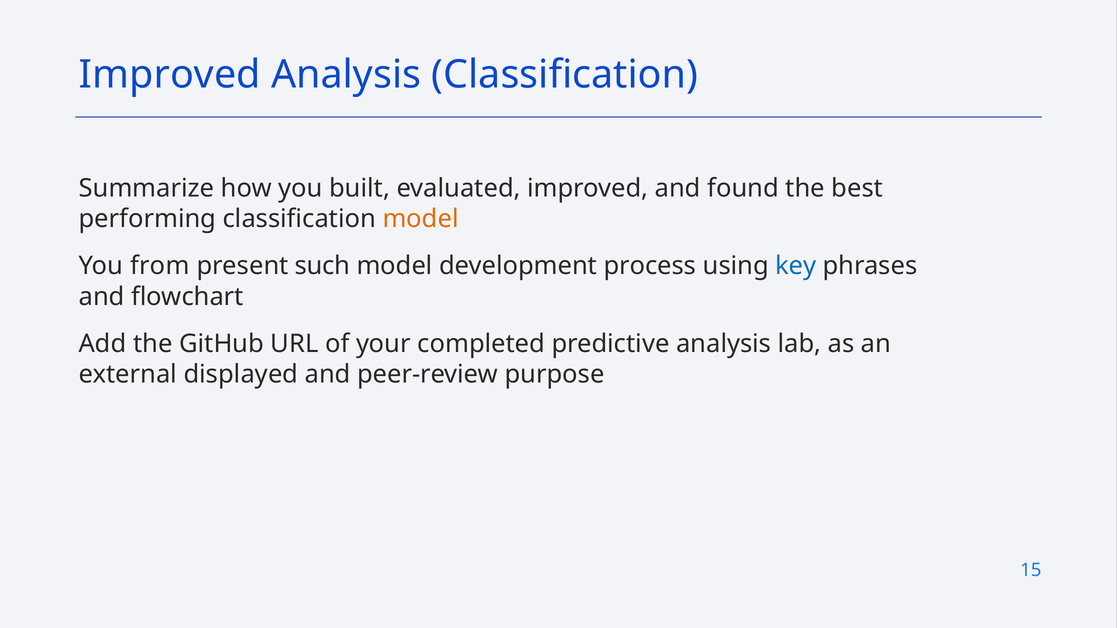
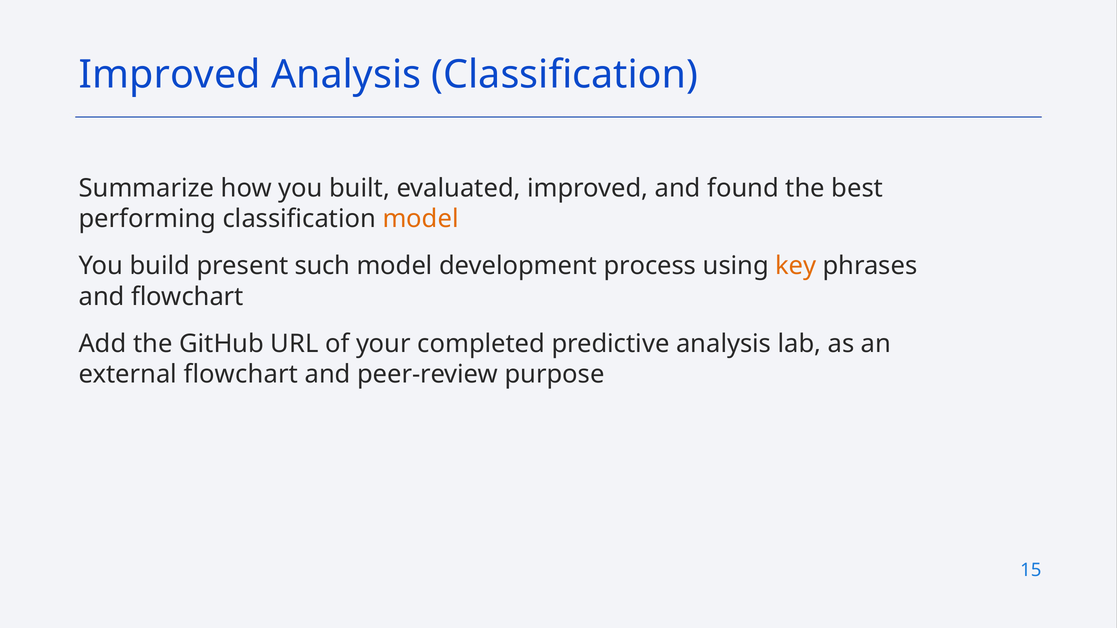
from: from -> build
key colour: blue -> orange
external displayed: displayed -> flowchart
